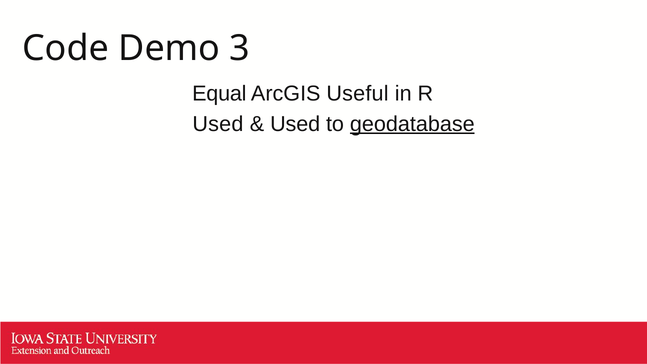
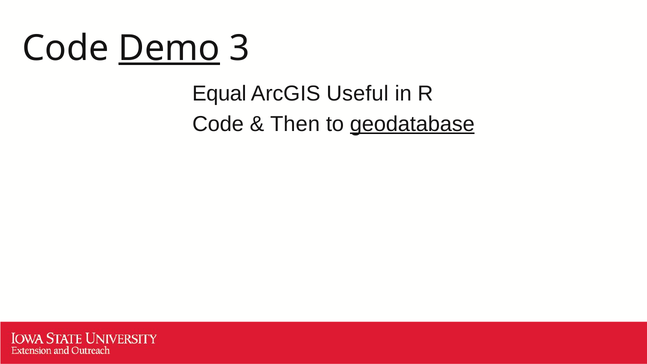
Demo underline: none -> present
Used at (218, 124): Used -> Code
Used at (295, 124): Used -> Then
